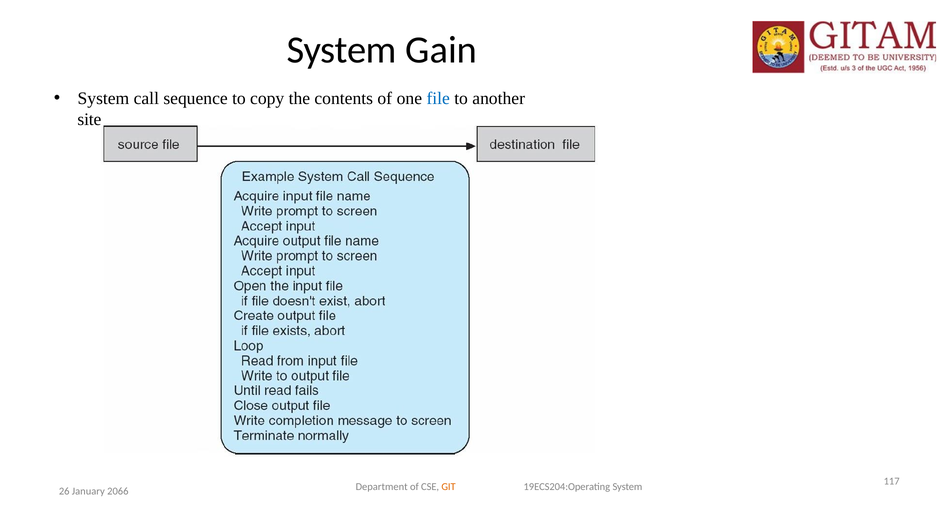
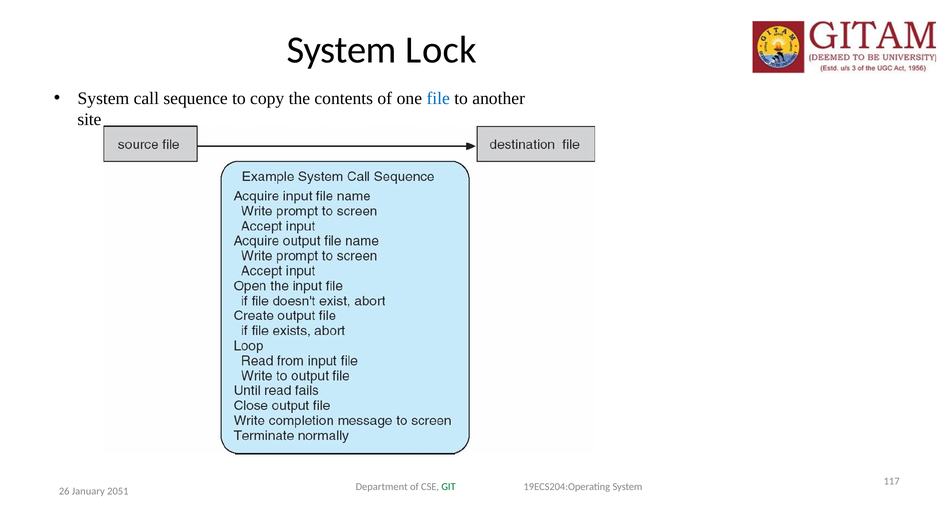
Gain: Gain -> Lock
GIT colour: orange -> green
2066: 2066 -> 2051
